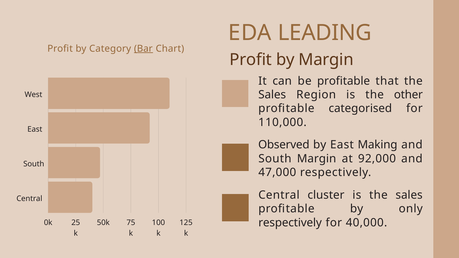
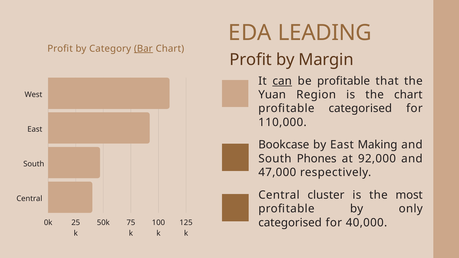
can underline: none -> present
Sales at (272, 95): Sales -> Yuan
the other: other -> chart
Observed: Observed -> Bookcase
South Margin: Margin -> Phones
is the sales: sales -> most
respectively at (290, 223): respectively -> categorised
